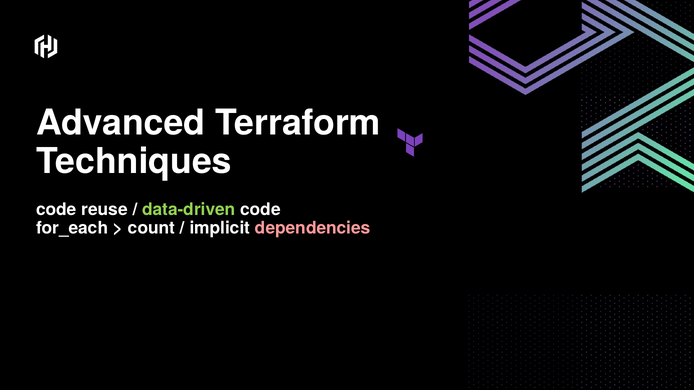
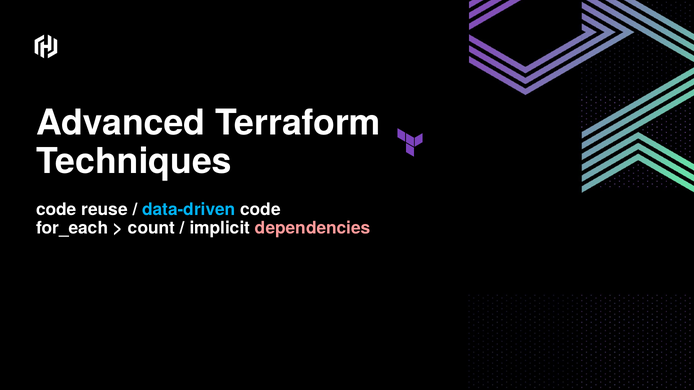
data-driven colour: light green -> light blue
